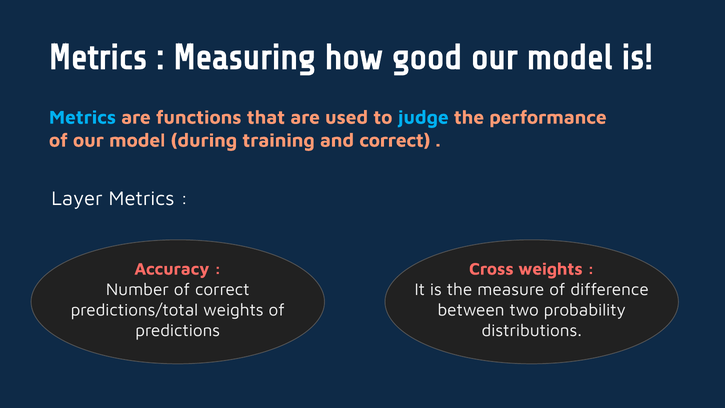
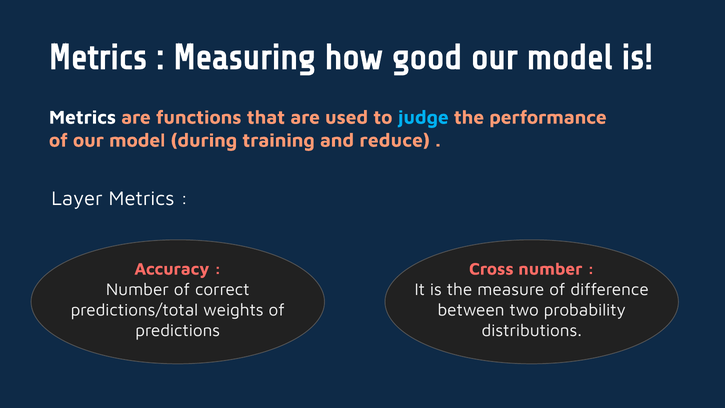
Metrics at (82, 117) colour: light blue -> white
and correct: correct -> reduce
Cross weights: weights -> number
